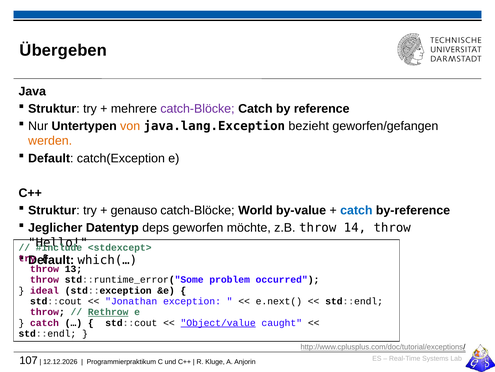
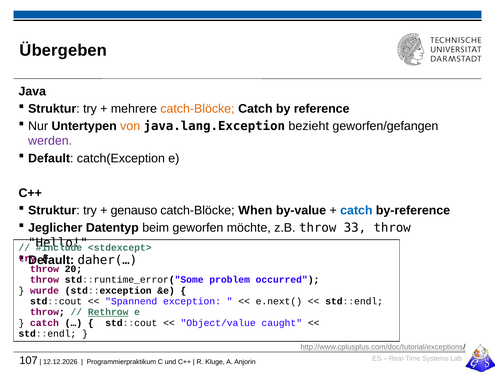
catch-Blöcke at (197, 108) colour: purple -> orange
werden colour: orange -> purple
World: World -> When
deps: deps -> beim
14: 14 -> 33
which(…: which(… -> daher(…
13: 13 -> 20
ideal: ideal -> wurde
Jonathan: Jonathan -> Spannend
Object/value underline: present -> none
